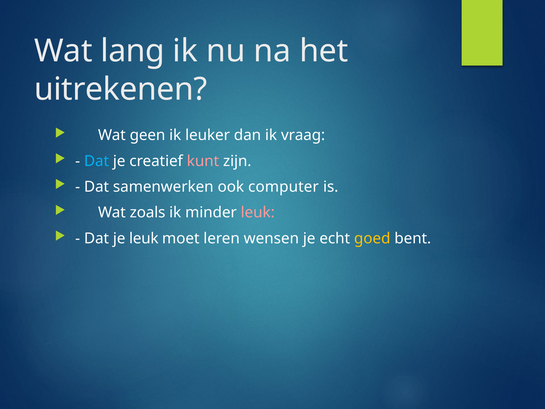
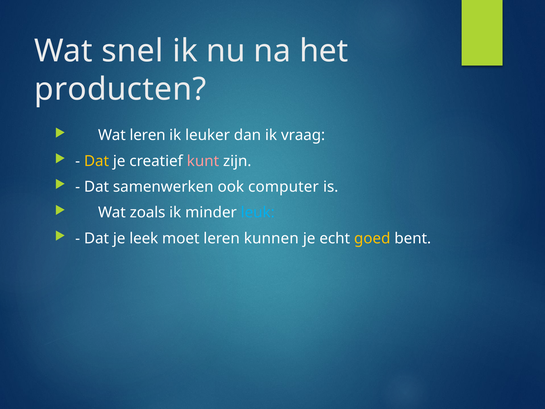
lang: lang -> snel
uitrekenen: uitrekenen -> producten
Wat geen: geen -> leren
Dat at (97, 161) colour: light blue -> yellow
leuk at (258, 212) colour: pink -> light blue
je leuk: leuk -> leek
wensen: wensen -> kunnen
